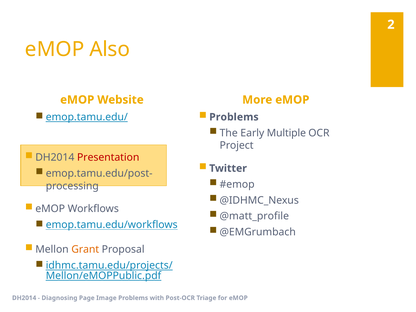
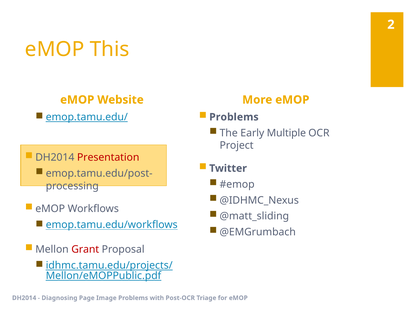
Also: Also -> This
@matt_profile: @matt_profile -> @matt_sliding
Grant colour: orange -> red
